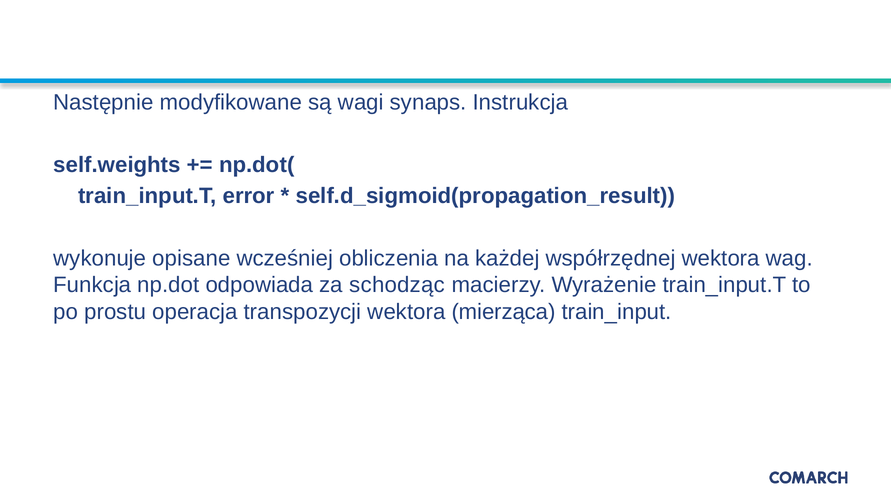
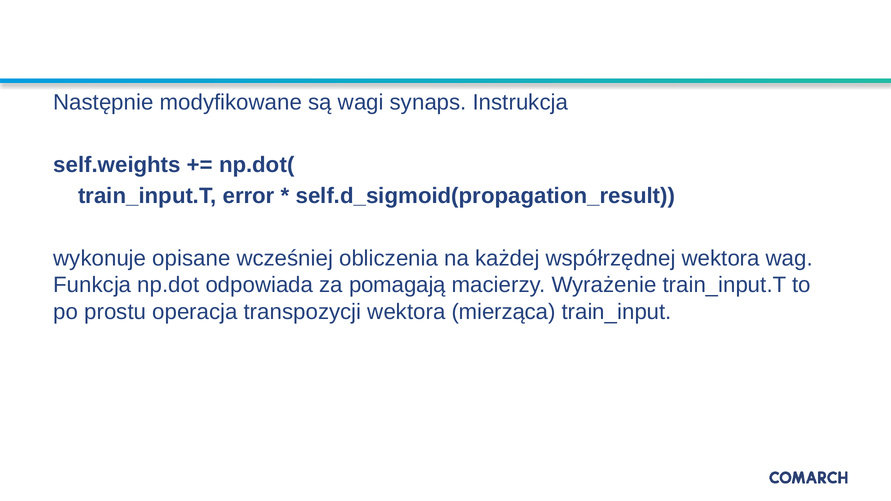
schodząc: schodząc -> pomagają
